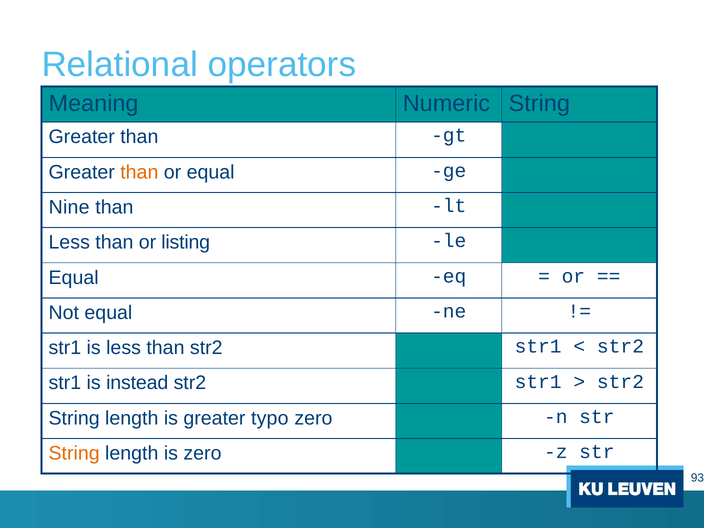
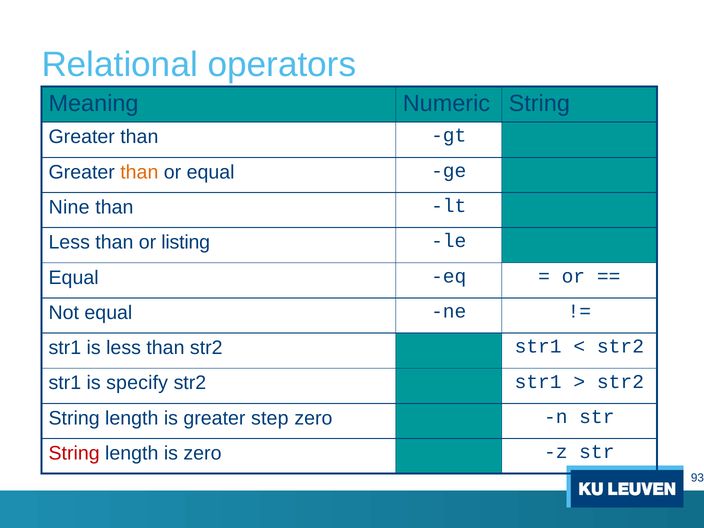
instead: instead -> specify
typo: typo -> step
String at (74, 453) colour: orange -> red
